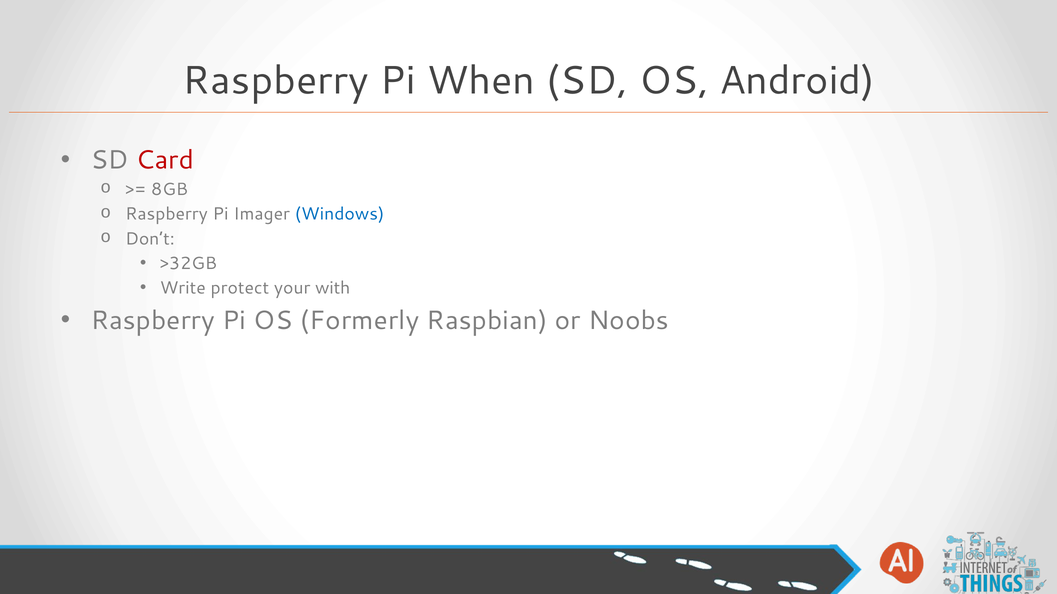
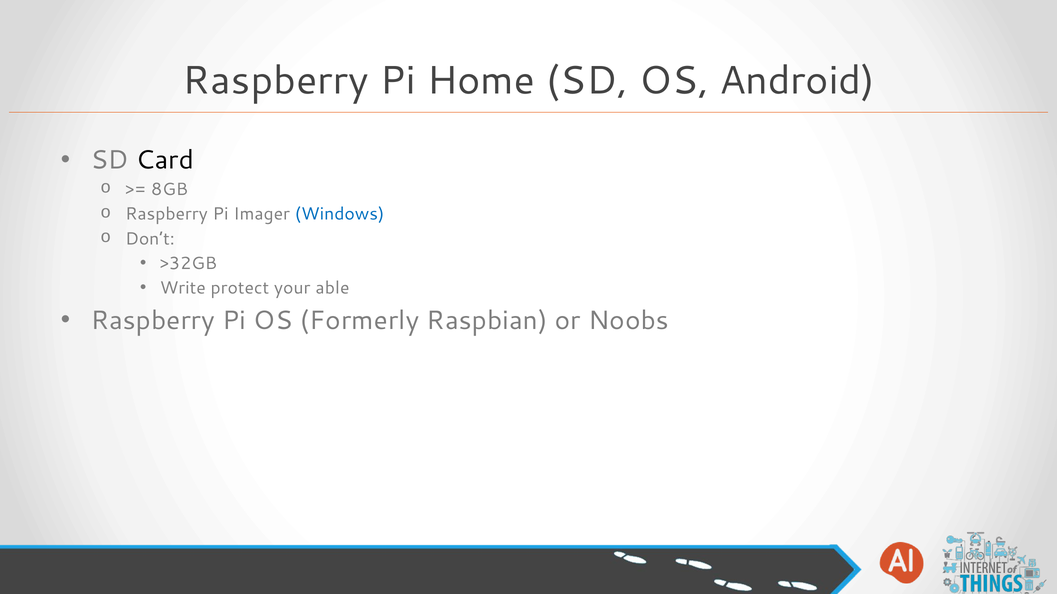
When: When -> Home
Card colour: red -> black
with: with -> able
